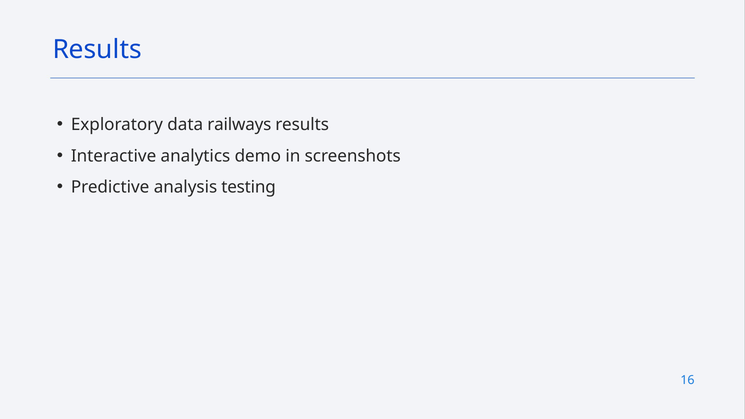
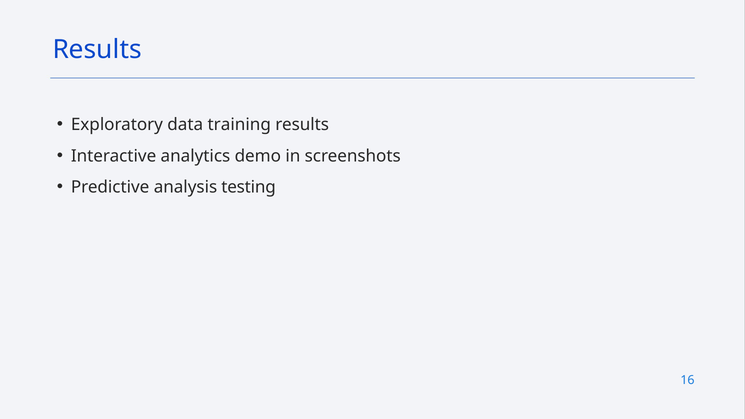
railways: railways -> training
